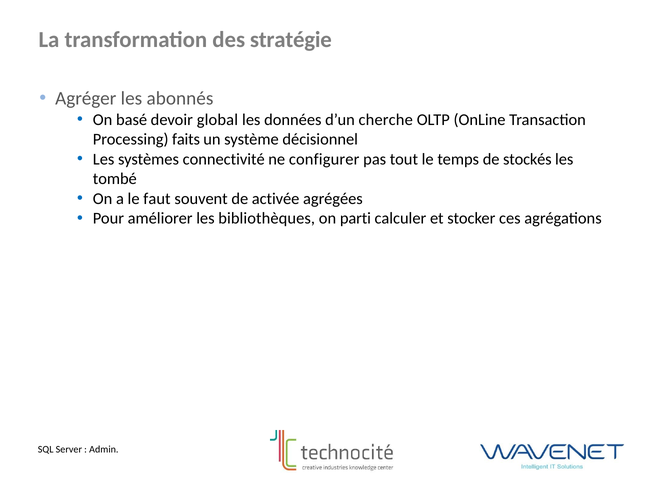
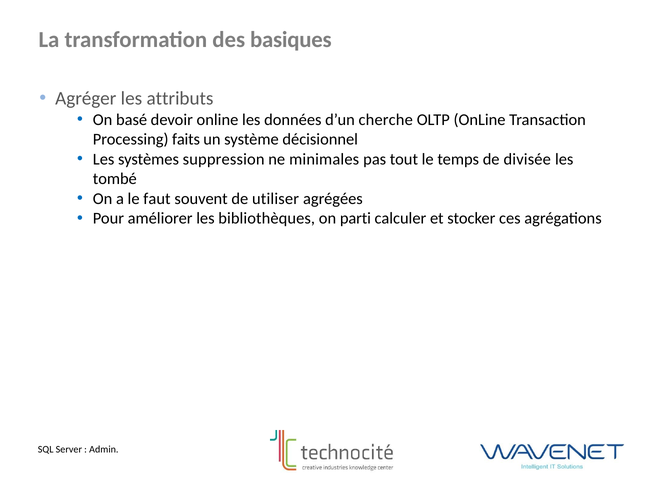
stratégie: stratégie -> basiques
abonnés: abonnés -> attributs
devoir global: global -> online
connectivité: connectivité -> suppression
configurer: configurer -> minimales
stockés: stockés -> divisée
activée: activée -> utiliser
